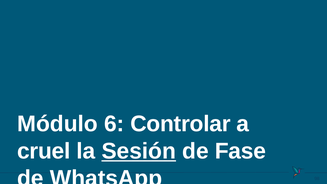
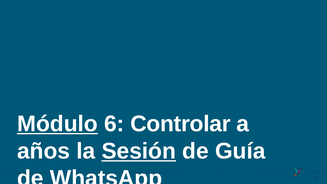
Módulo underline: none -> present
cruel: cruel -> años
Fase: Fase -> Guía
